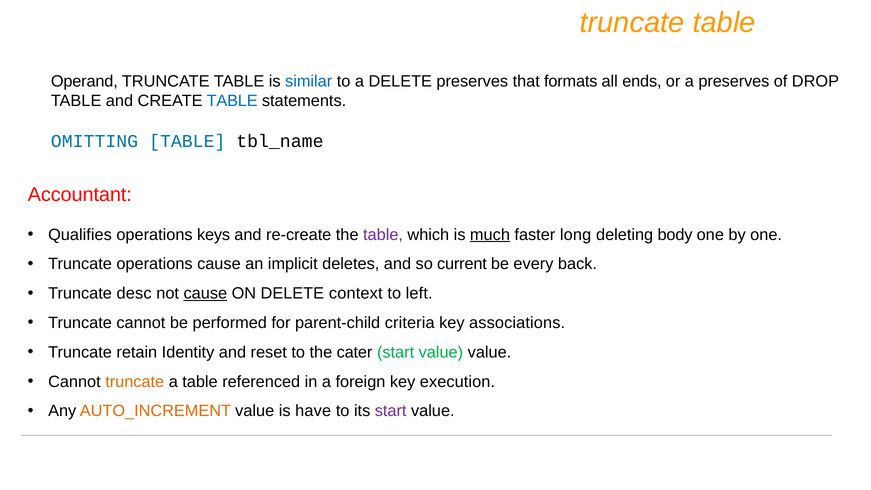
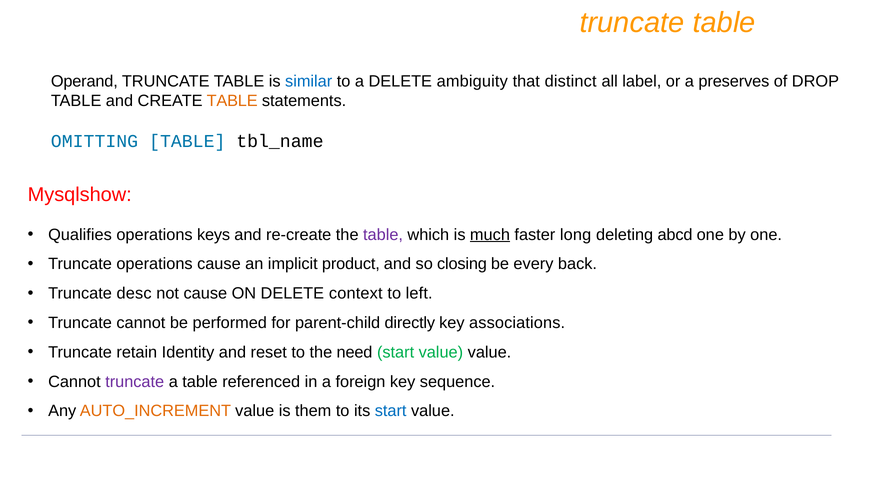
DELETE preserves: preserves -> ambiguity
formats: formats -> distinct
ends: ends -> label
TABLE at (232, 101) colour: blue -> orange
Accountant: Accountant -> Mysqlshow
body: body -> abcd
deletes: deletes -> product
current: current -> closing
cause at (205, 293) underline: present -> none
criteria: criteria -> directly
cater: cater -> need
truncate at (135, 382) colour: orange -> purple
execution: execution -> sequence
have: have -> them
start at (391, 411) colour: purple -> blue
